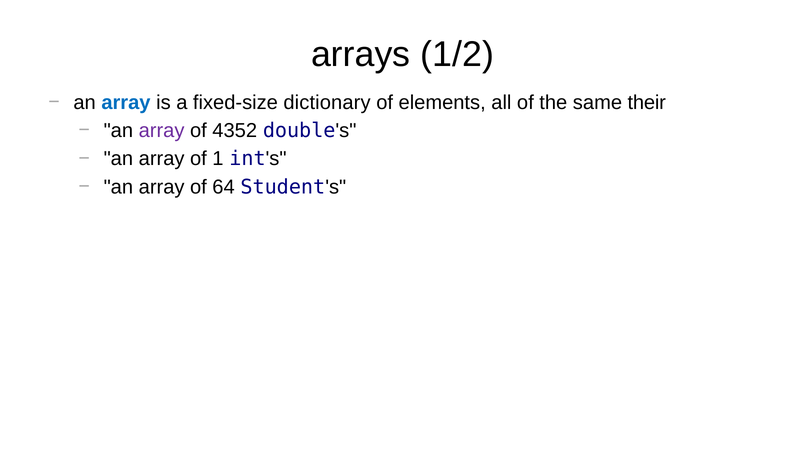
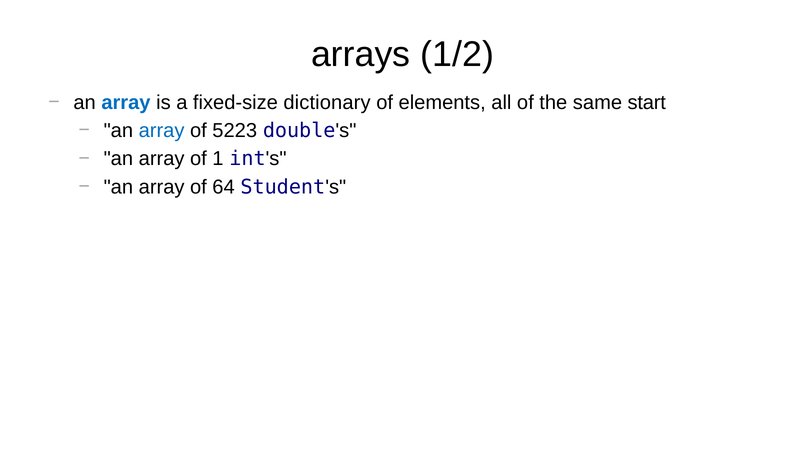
their: their -> start
array at (162, 130) colour: purple -> blue
4352: 4352 -> 5223
